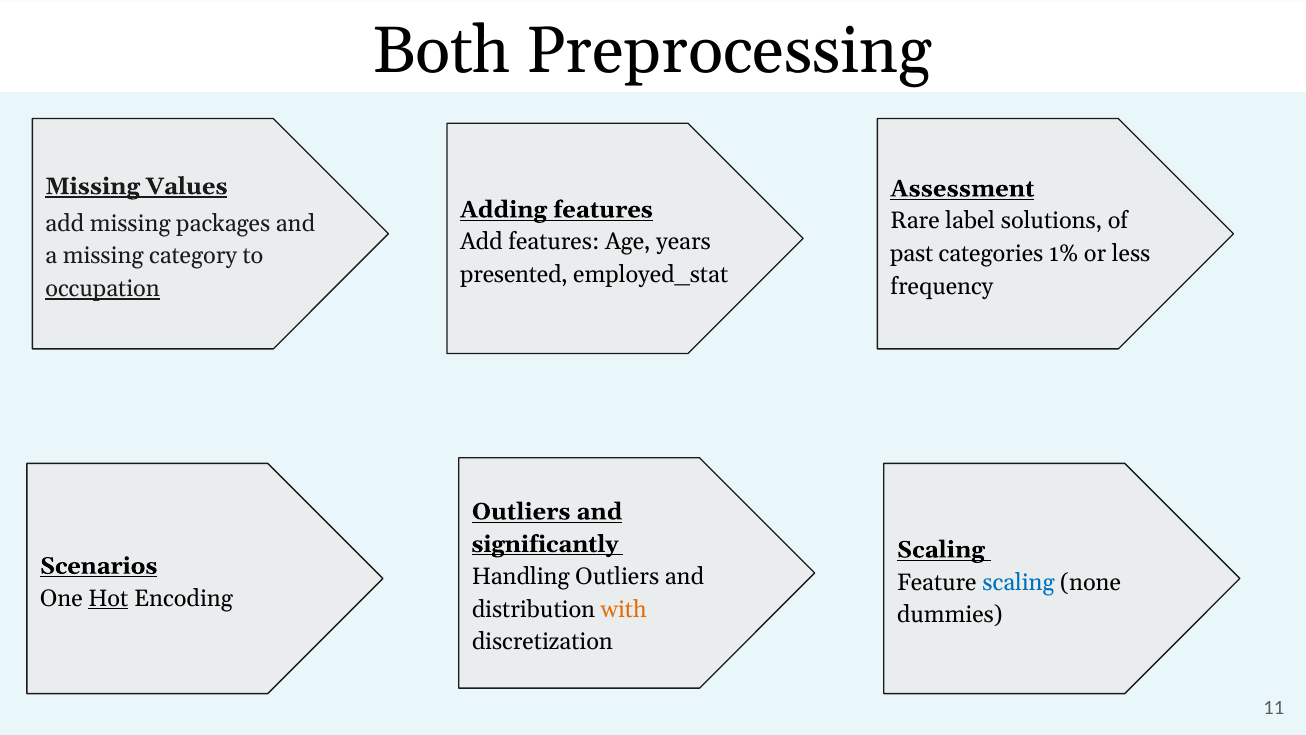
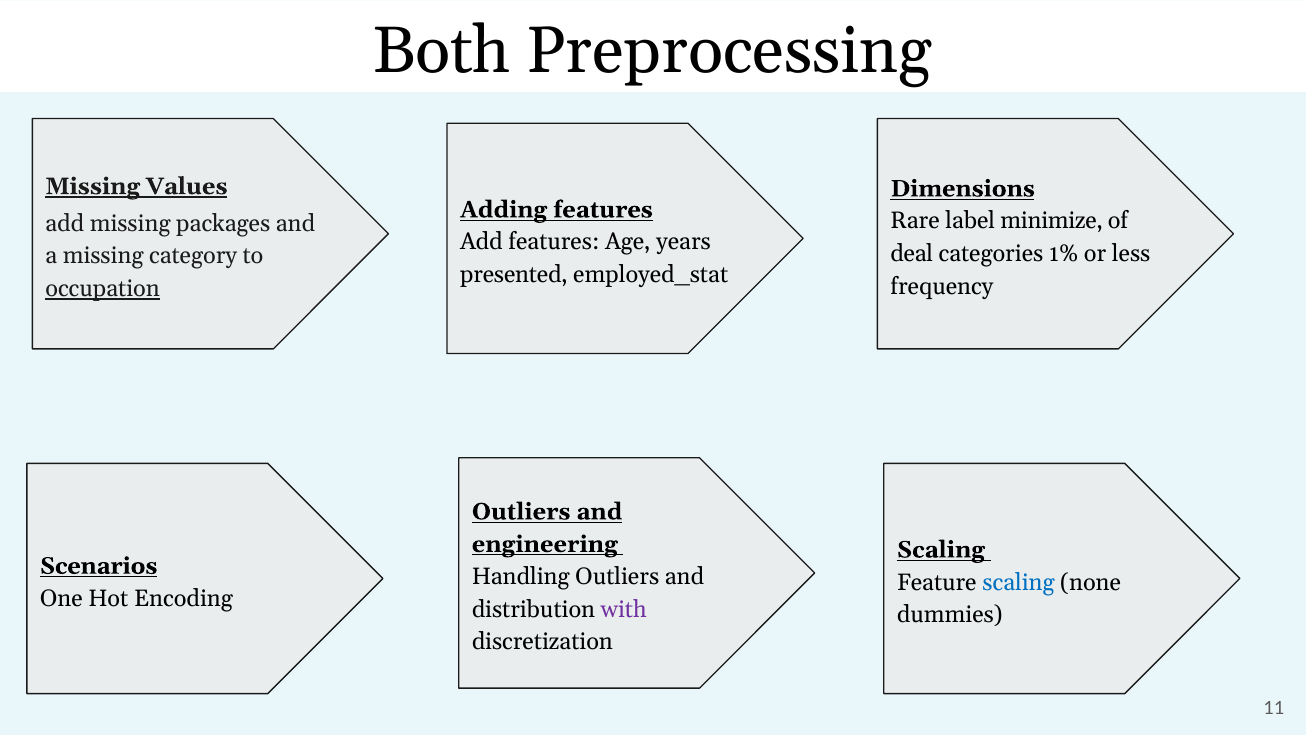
Assessment: Assessment -> Dimensions
solutions: solutions -> minimize
past: past -> deal
significantly: significantly -> engineering
Hot underline: present -> none
with colour: orange -> purple
